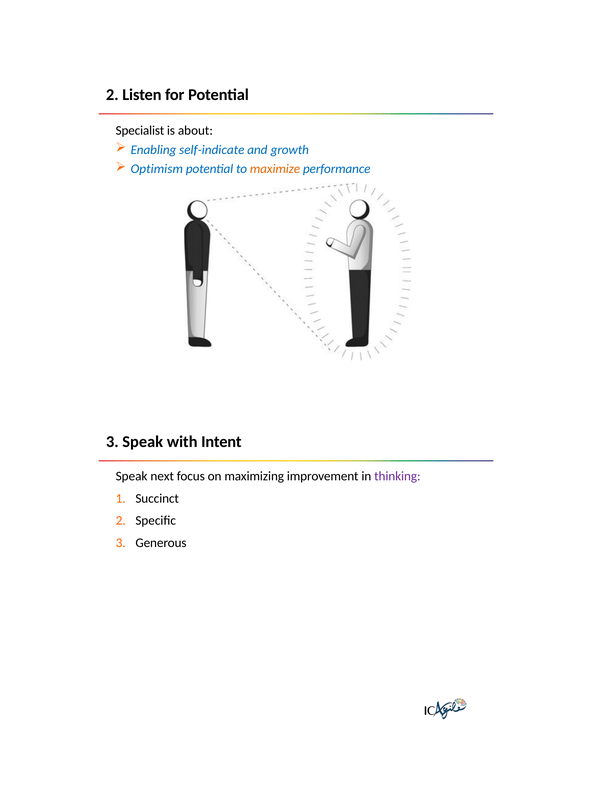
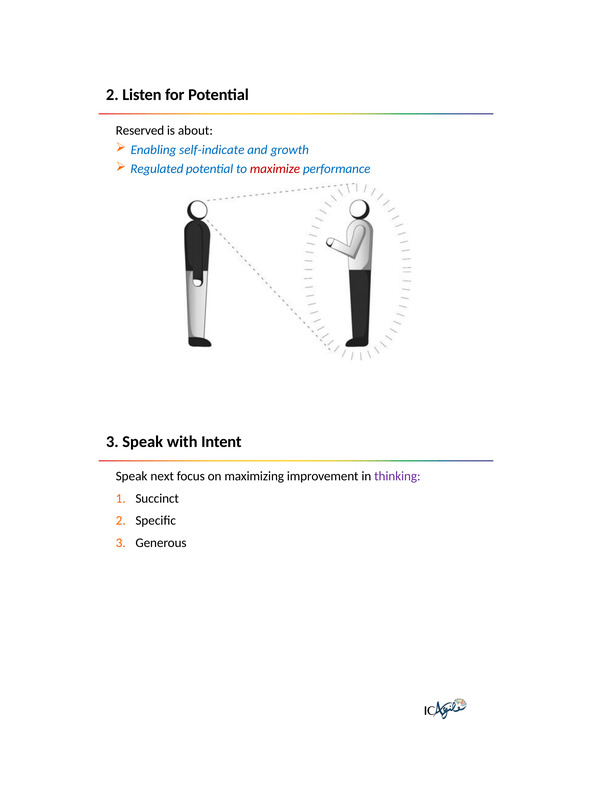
Specialist: Specialist -> Reserved
Optimism: Optimism -> Regulated
maximize colour: orange -> red
